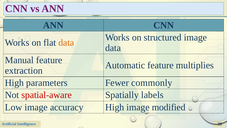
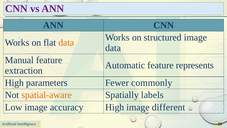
multiplies: multiplies -> represents
spatial-aware colour: red -> orange
modified: modified -> different
